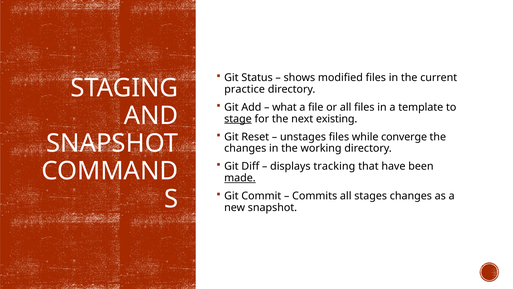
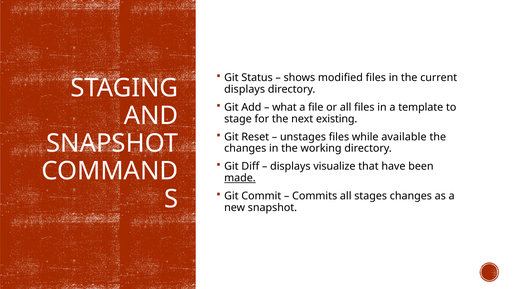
practice at (245, 89): practice -> displays
stage underline: present -> none
converge: converge -> available
tracking: tracking -> visualize
